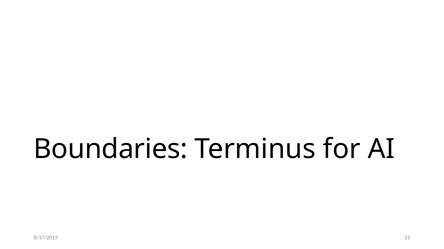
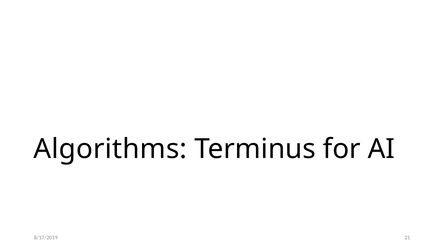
Boundaries: Boundaries -> Algorithms
